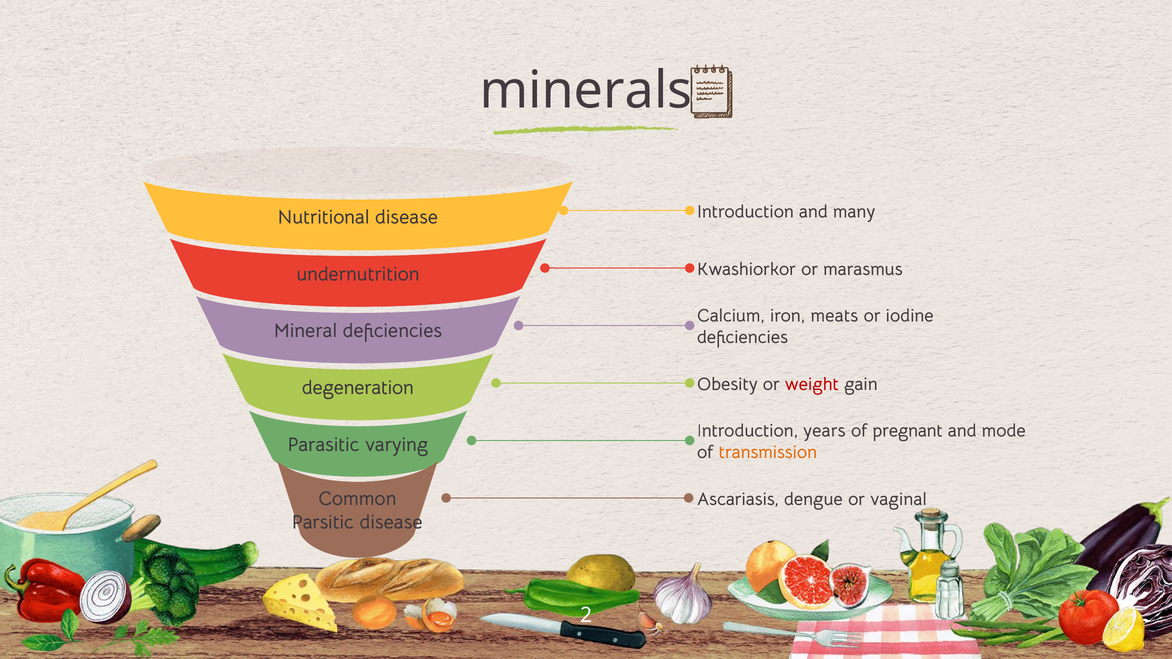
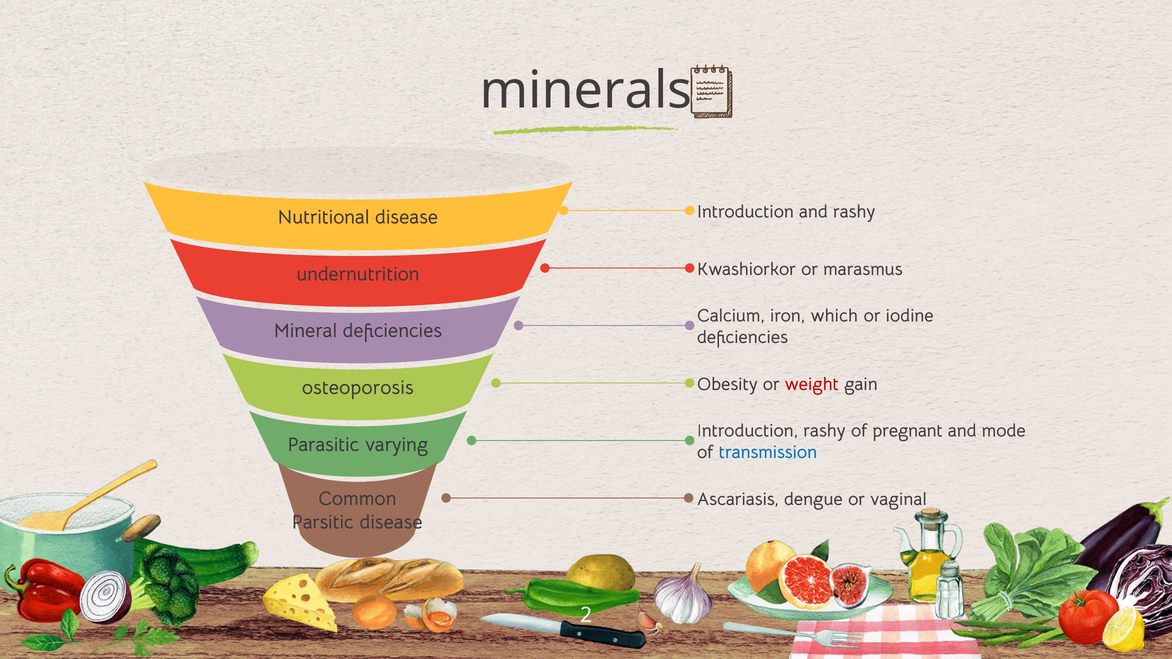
and many: many -> rashy
meats: meats -> which
degeneration: degeneration -> osteoporosis
Introduction years: years -> rashy
transmission colour: orange -> blue
